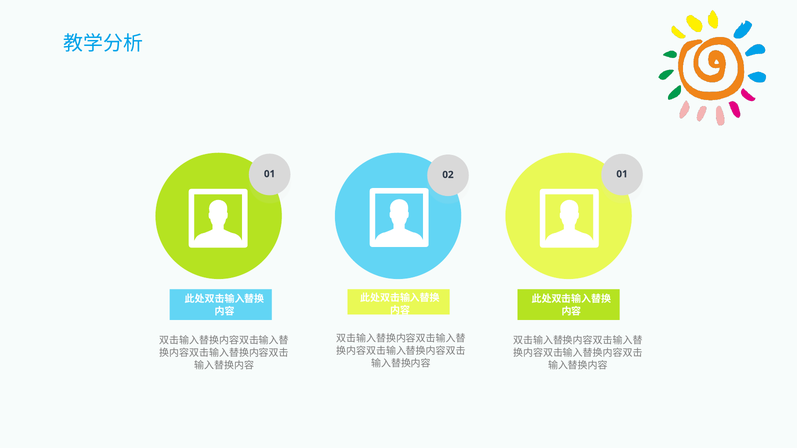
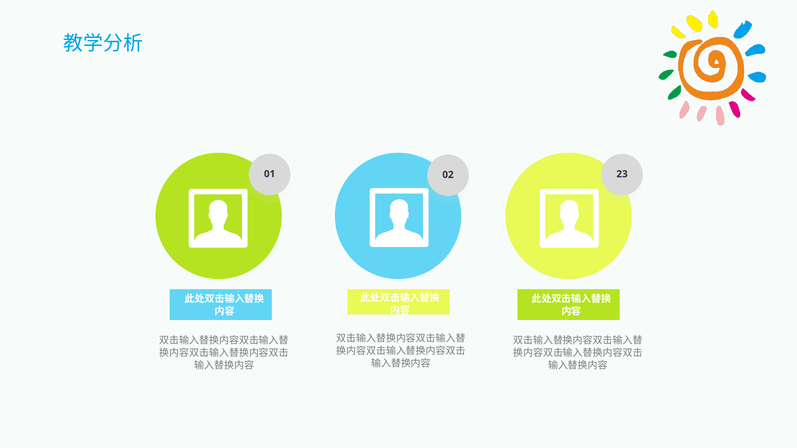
02 01: 01 -> 23
